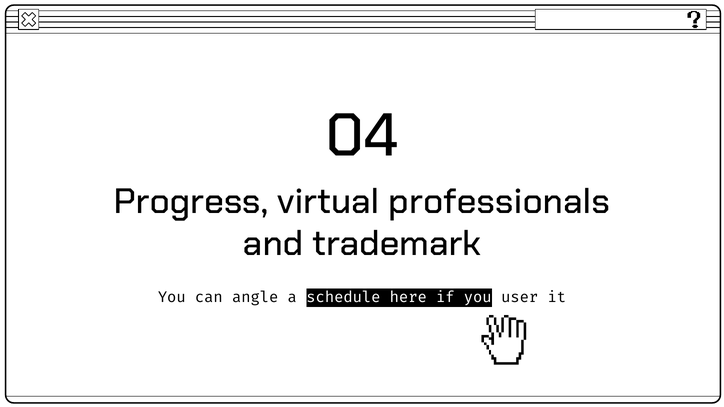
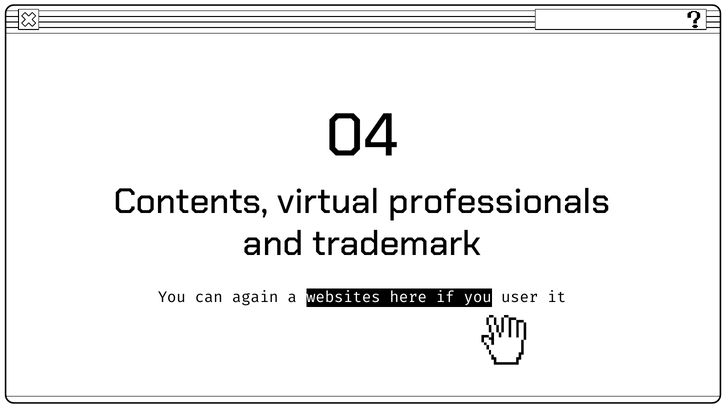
Progress: Progress -> Contents
angle: angle -> again
schedule: schedule -> websites
